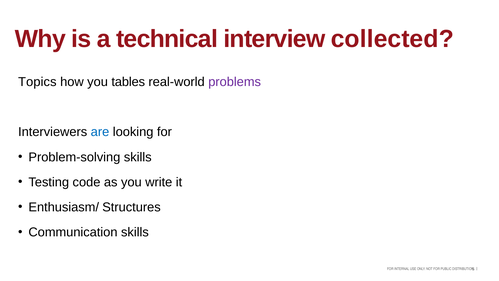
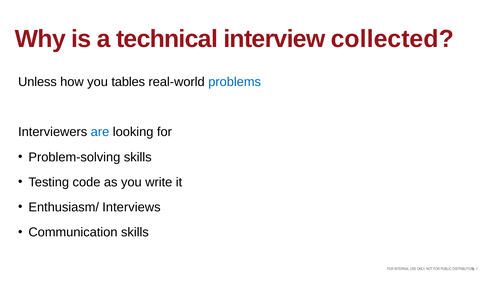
Topics: Topics -> Unless
problems colour: purple -> blue
Structures: Structures -> Interviews
